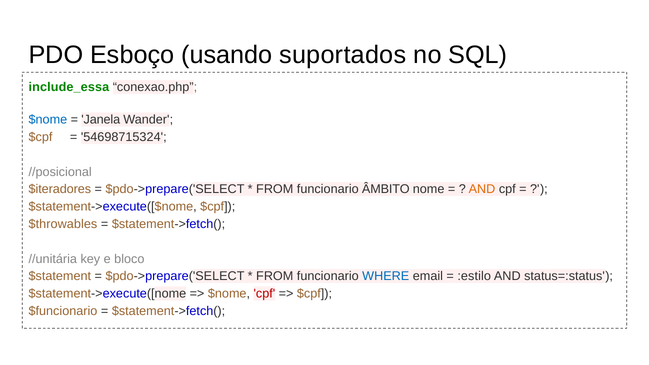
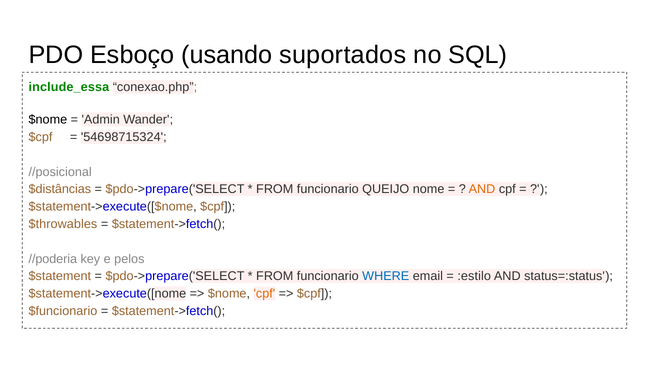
$nome at (48, 120) colour: blue -> black
Janela: Janela -> Admin
$iteradores: $iteradores -> $distâncias
ÂMBITO: ÂMBITO -> QUEIJO
//unitária: //unitária -> //poderia
bloco: bloco -> pelos
cpf at (264, 294) colour: red -> orange
